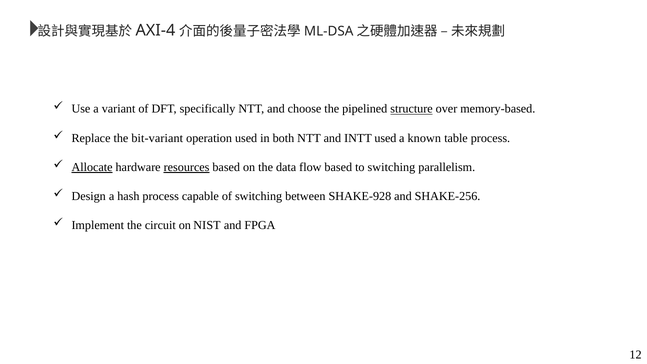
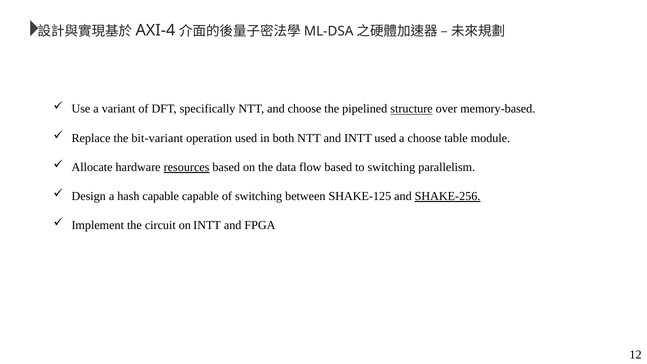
a known: known -> choose
table process: process -> module
Allocate underline: present -> none
hash process: process -> capable
SHAKE-928: SHAKE-928 -> SHAKE-125
SHAKE-256 underline: none -> present
on NIST: NIST -> INTT
